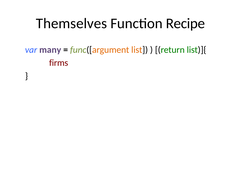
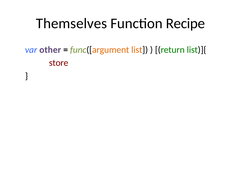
many: many -> other
firms: firms -> store
